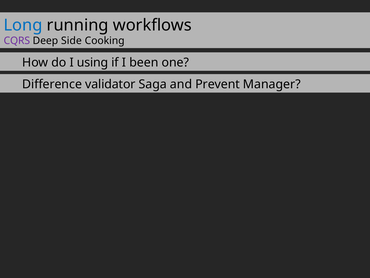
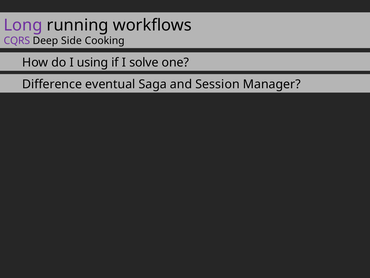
Long colour: blue -> purple
been: been -> solve
validator: validator -> eventual
Prevent: Prevent -> Session
